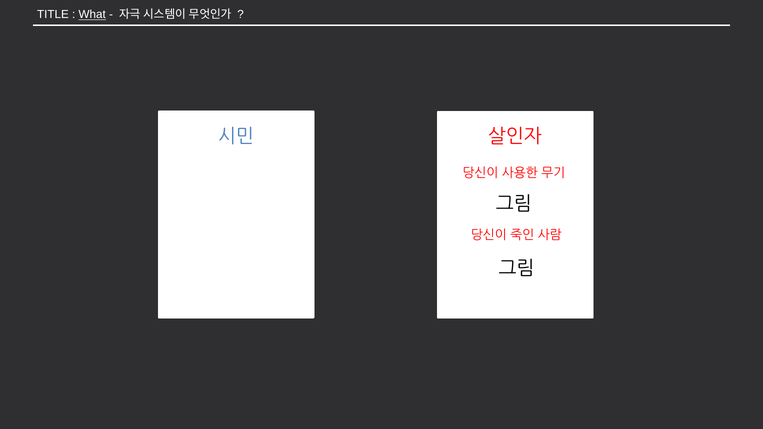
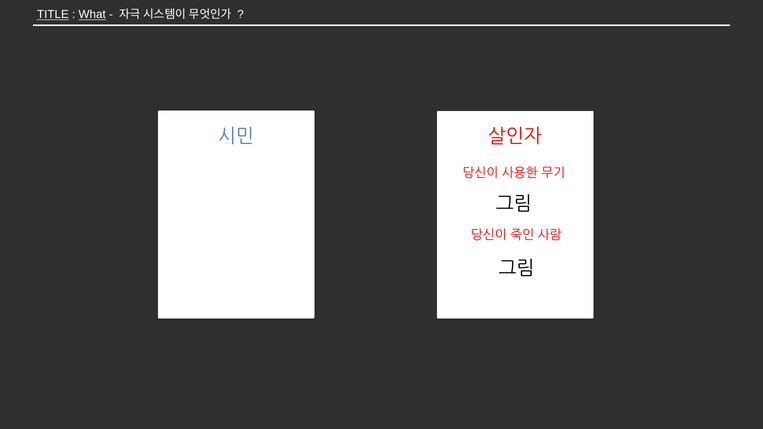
TITLE underline: none -> present
